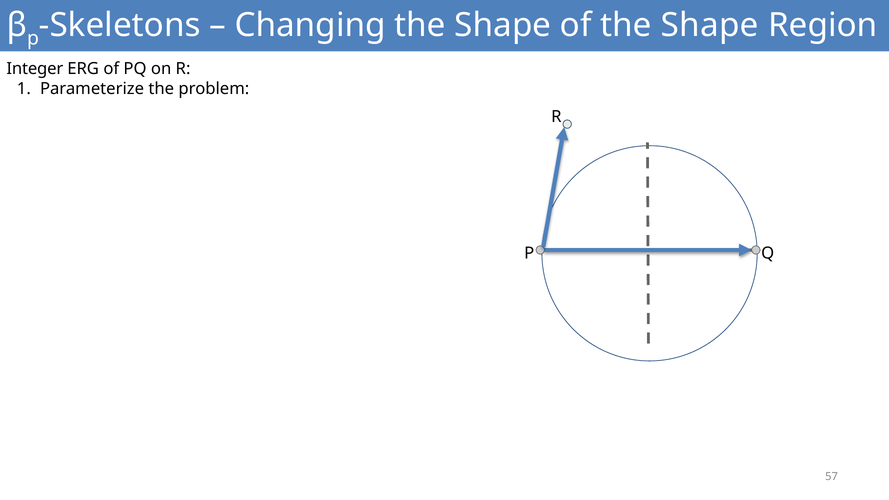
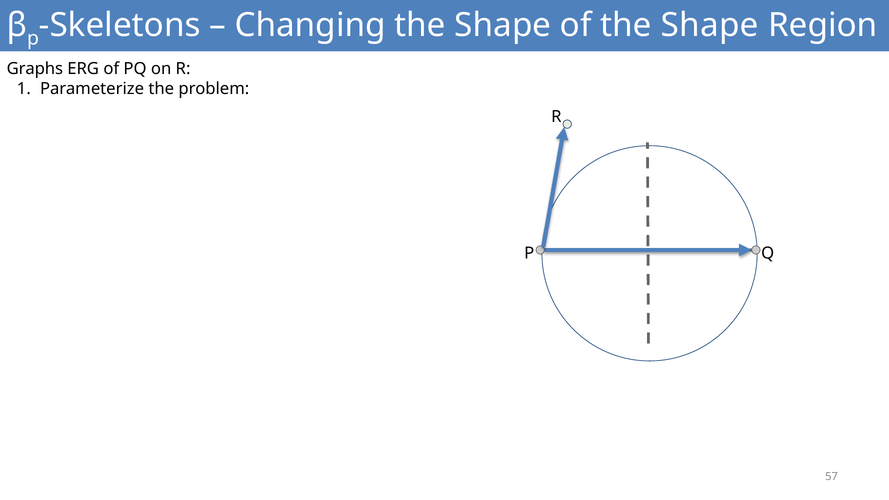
Integer: Integer -> Graphs
